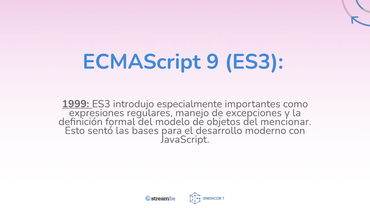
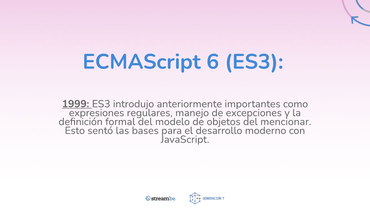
9: 9 -> 6
especialmente: especialmente -> anteriormente
